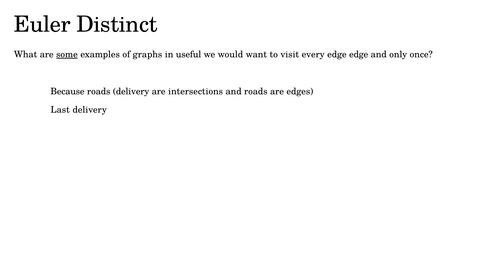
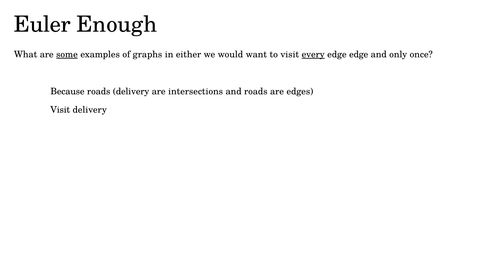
Distinct: Distinct -> Enough
useful: useful -> either
every underline: none -> present
Last at (60, 110): Last -> Visit
